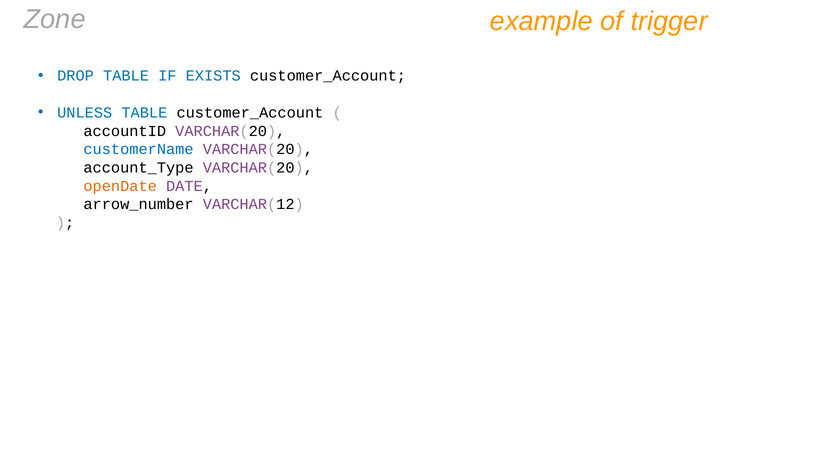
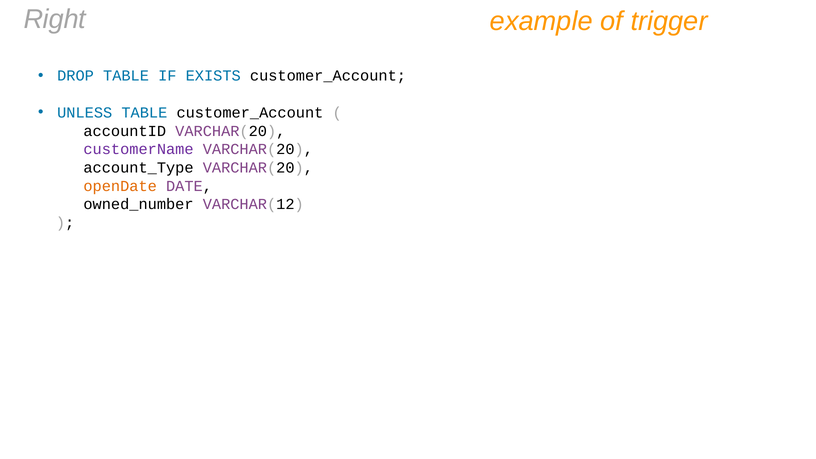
Zone: Zone -> Right
customerName colour: blue -> purple
arrow_number: arrow_number -> owned_number
